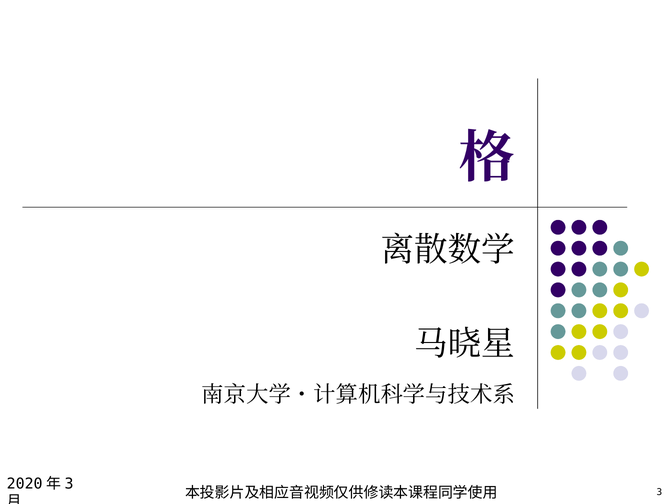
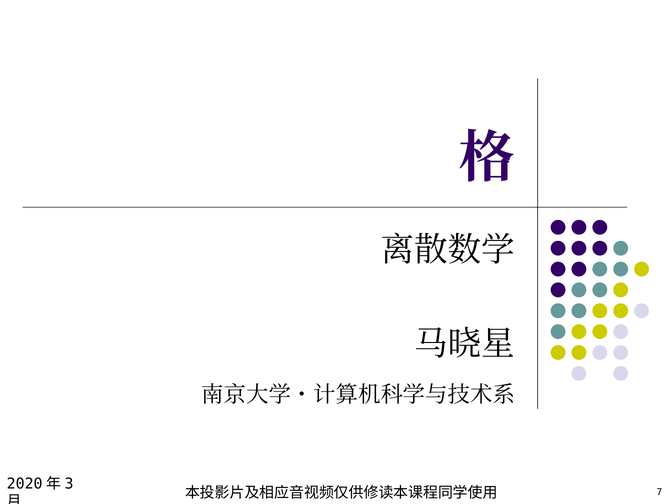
3: 3 -> 7
